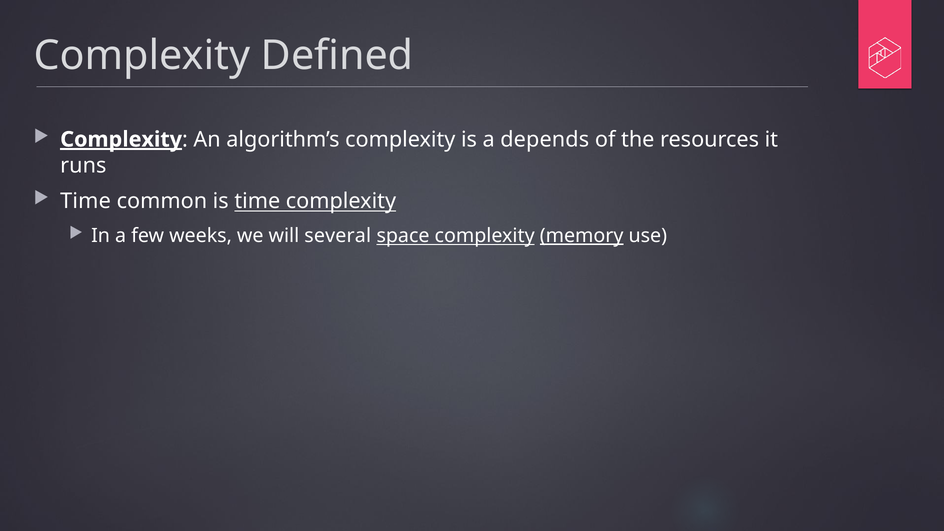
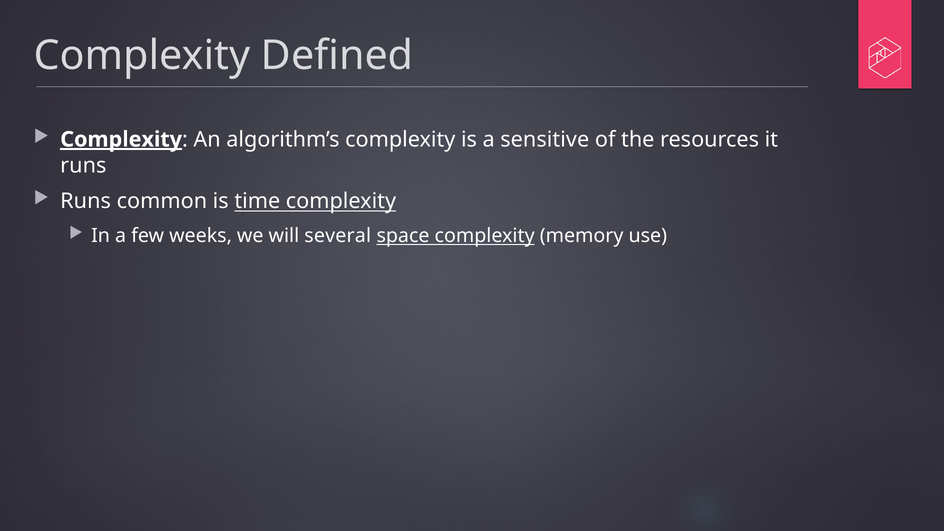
depends: depends -> sensitive
Time at (86, 201): Time -> Runs
memory underline: present -> none
